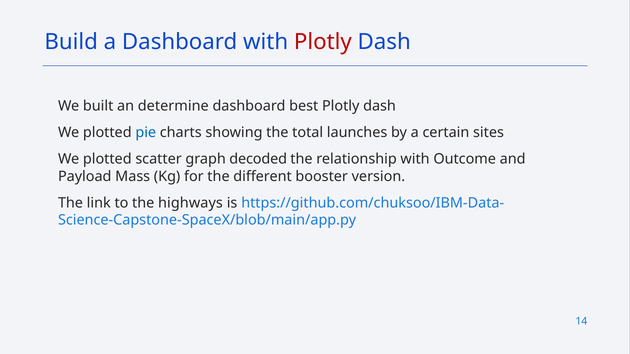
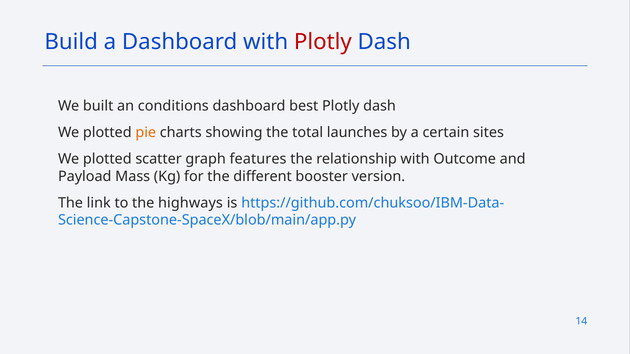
determine: determine -> conditions
pie colour: blue -> orange
decoded: decoded -> features
